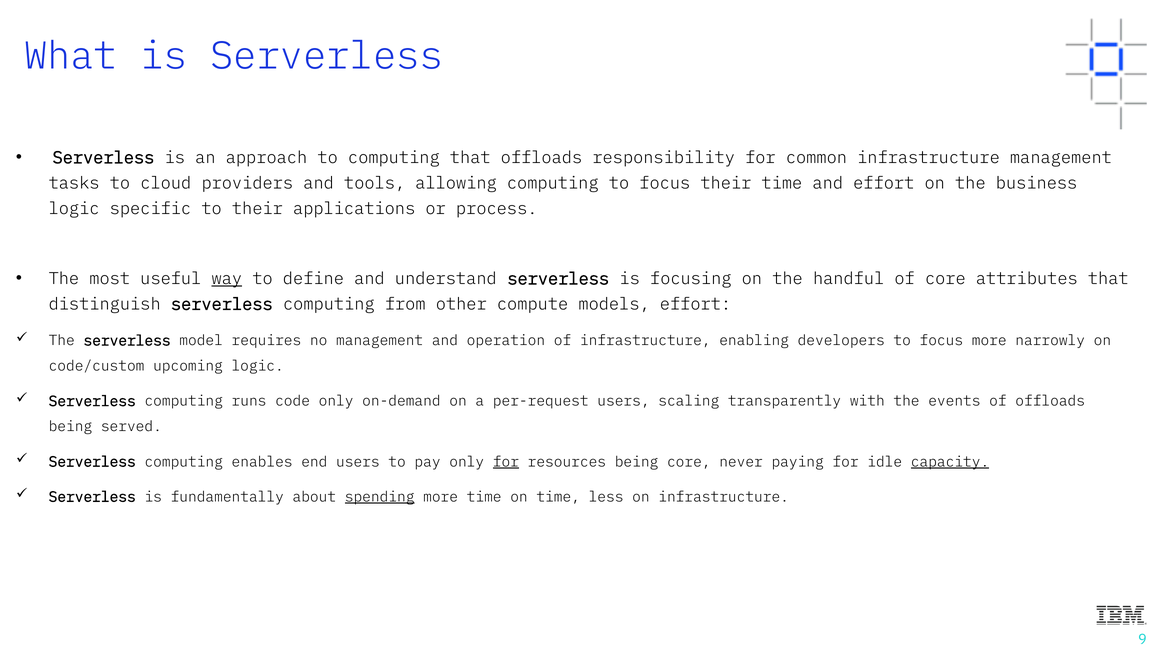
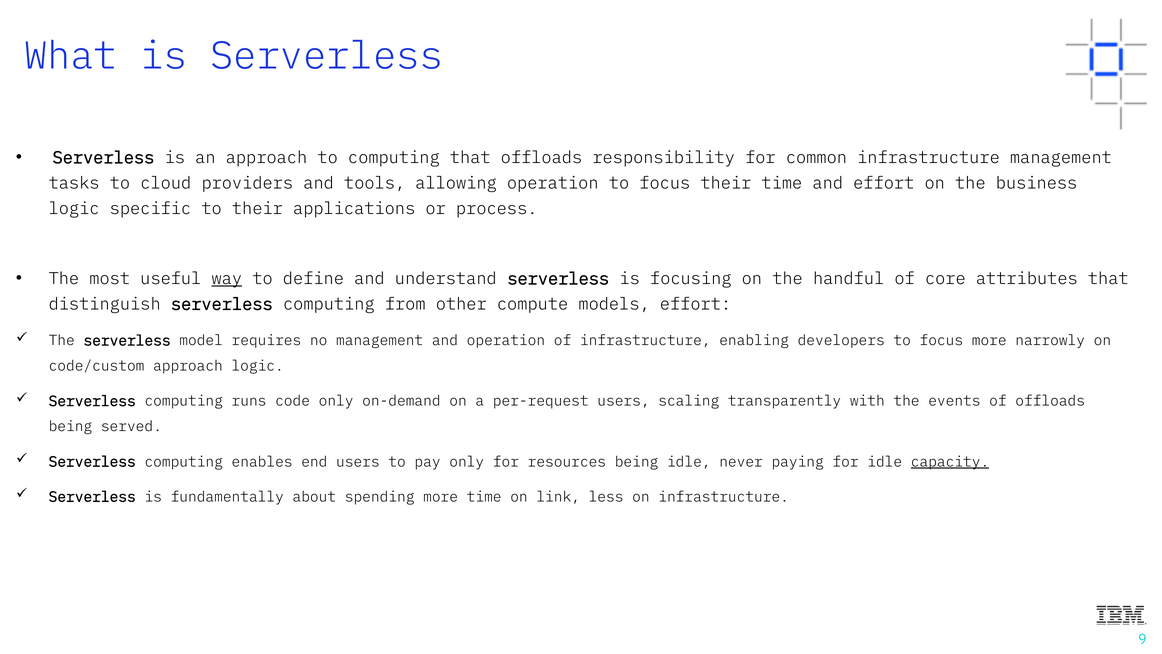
allowing computing: computing -> operation
code/custom upcoming: upcoming -> approach
for at (506, 461) underline: present -> none
being core: core -> idle
spending underline: present -> none
on time: time -> link
